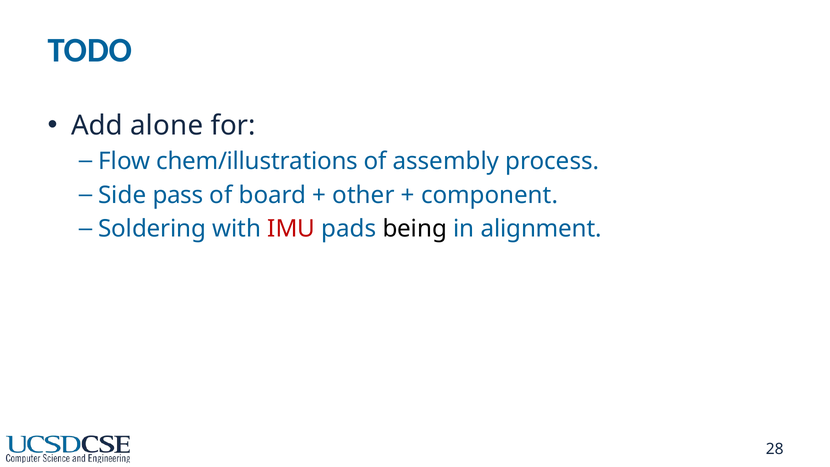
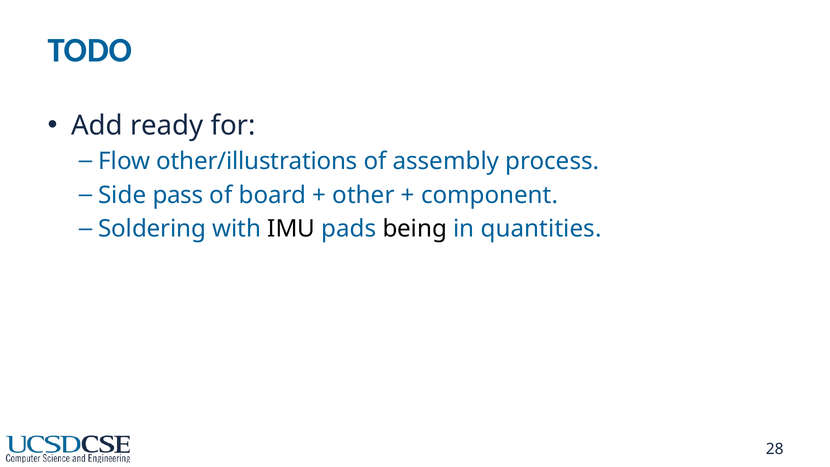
alone: alone -> ready
chem/illustrations: chem/illustrations -> other/illustrations
IMU colour: red -> black
alignment: alignment -> quantities
